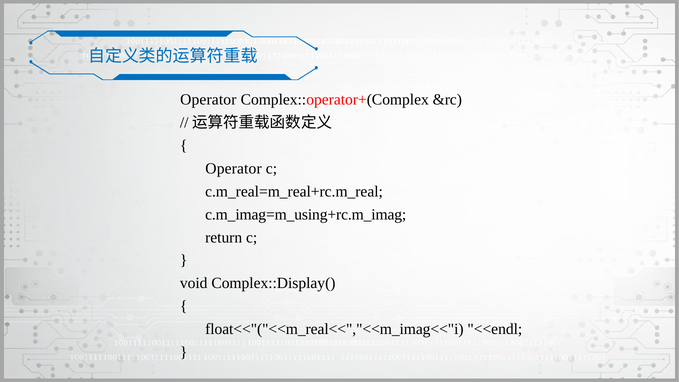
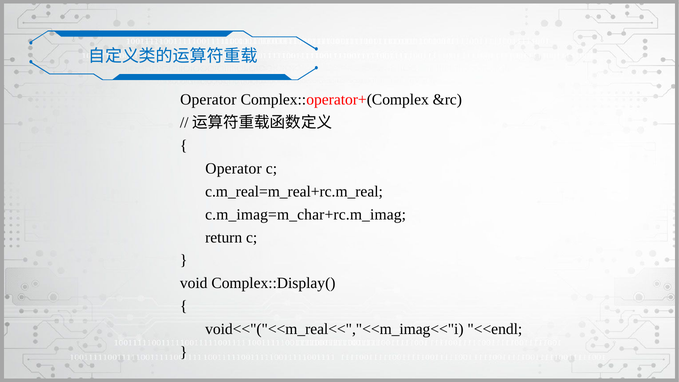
c.m_imag=m_using+rc.m_imag: c.m_imag=m_using+rc.m_imag -> c.m_imag=m_char+rc.m_imag
float<<"("<<m_real<<","<<m_imag<<"i: float<<"("<<m_real<<","<<m_imag<<"i -> void<<"("<<m_real<<","<<m_imag<<"i
